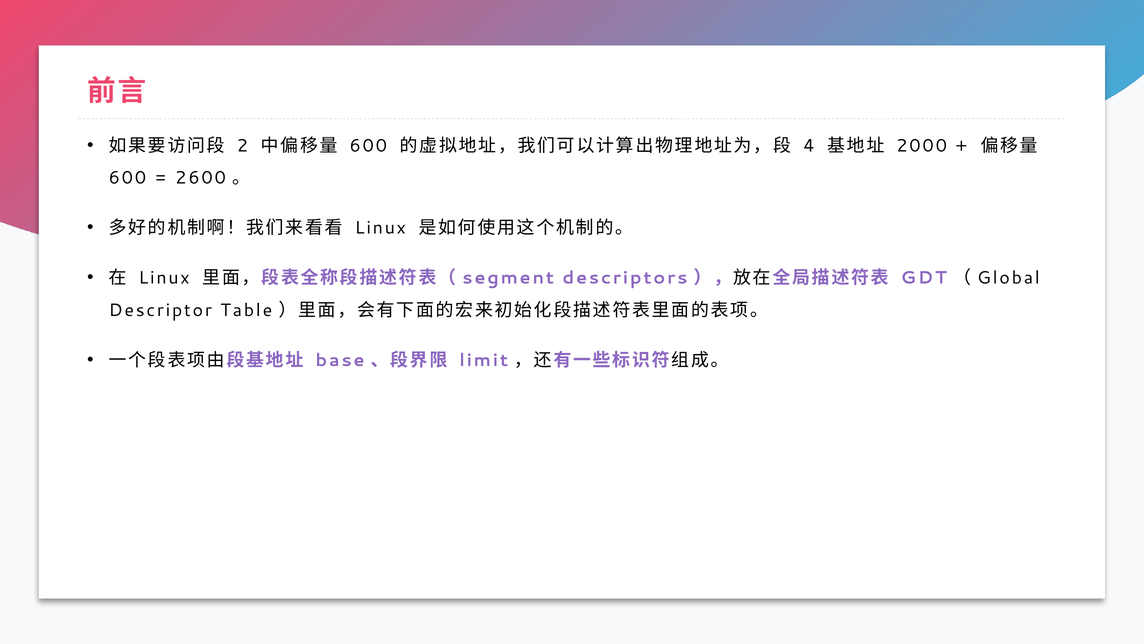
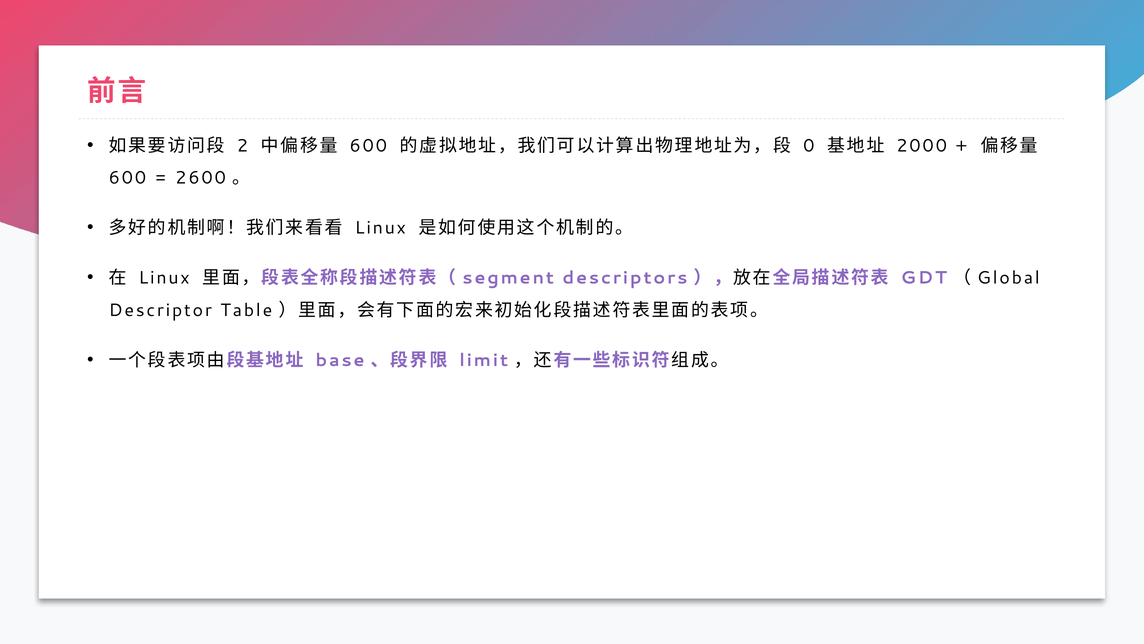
4: 4 -> 0
